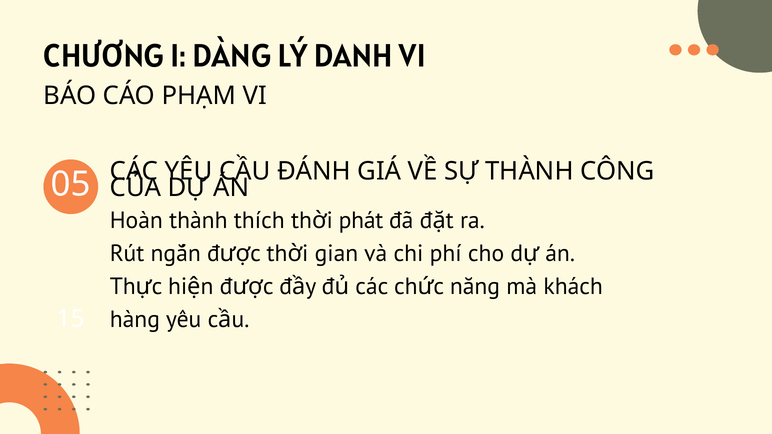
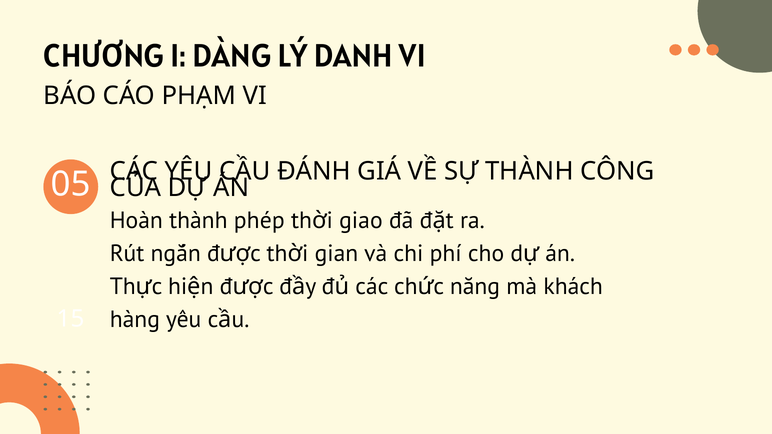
thích: thích -> phép
phát: phát -> giao
